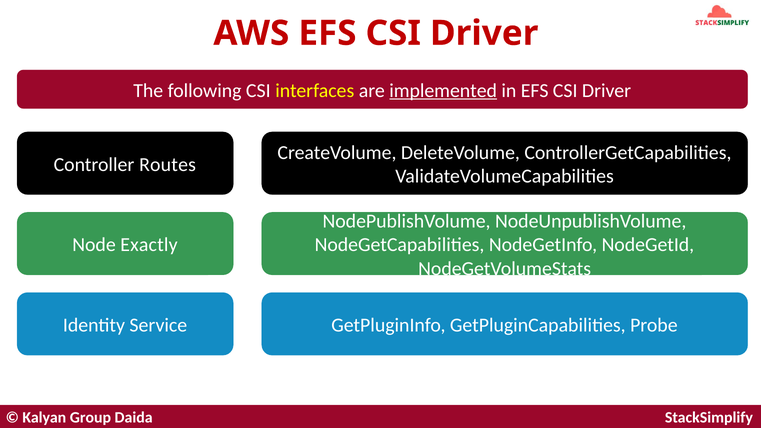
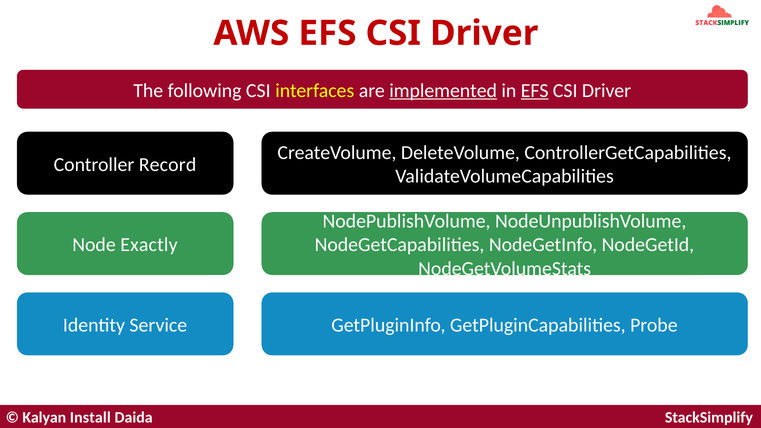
EFS at (535, 91) underline: none -> present
Routes: Routes -> Record
Group: Group -> Install
